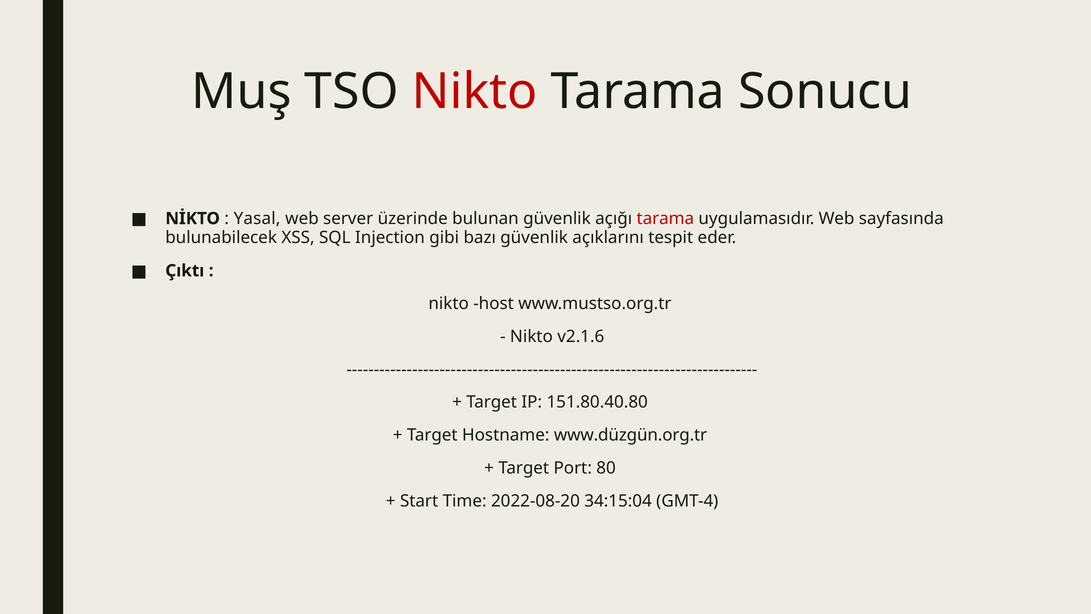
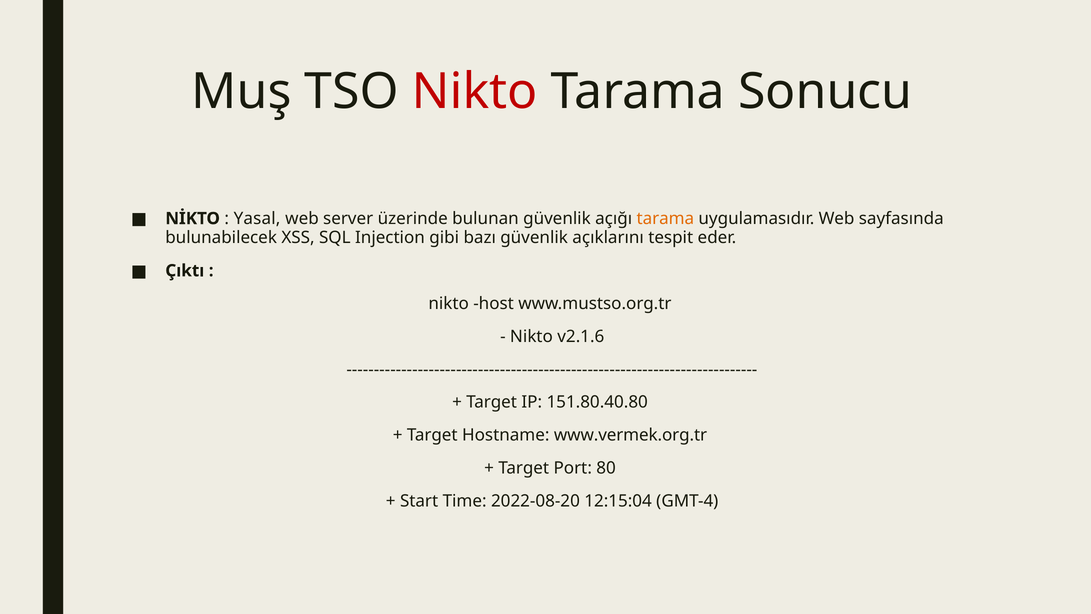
tarama at (665, 218) colour: red -> orange
www.düzgün.org.tr: www.düzgün.org.tr -> www.vermek.org.tr
34:15:04: 34:15:04 -> 12:15:04
